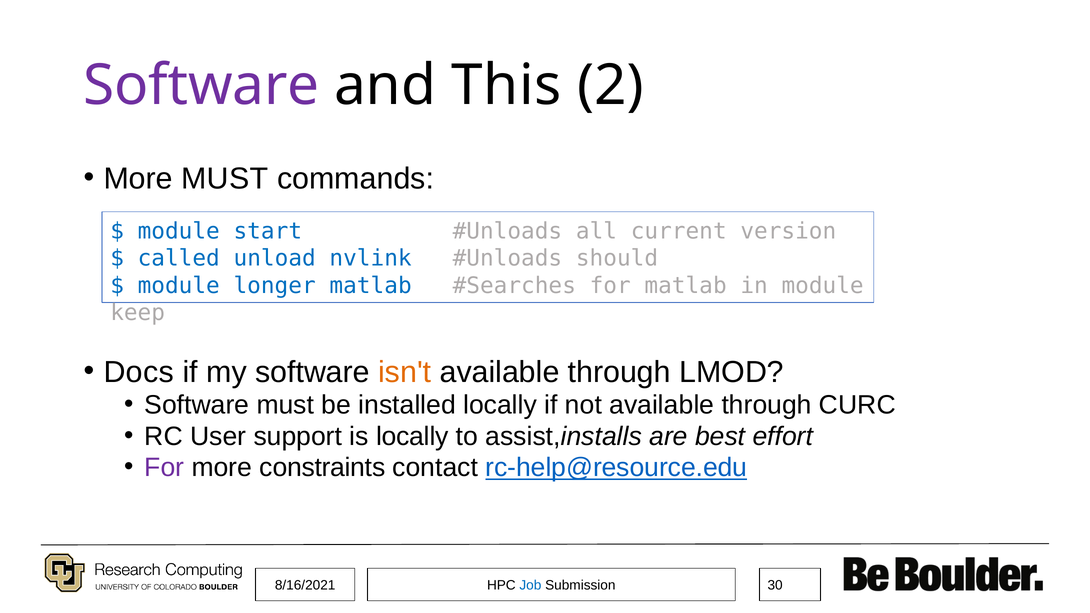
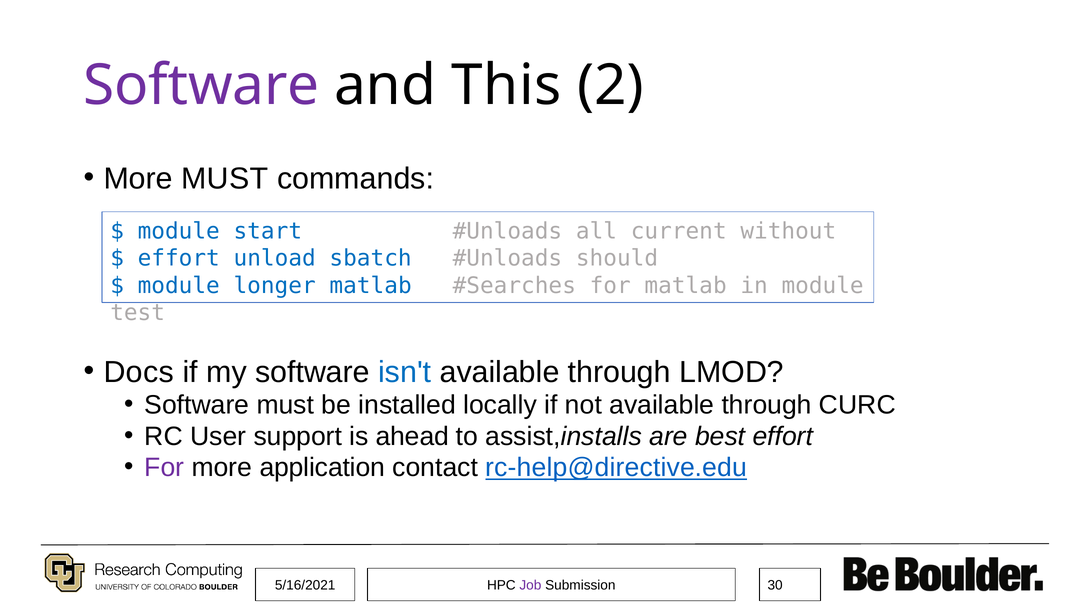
version: version -> without
called at (179, 258): called -> effort
nvlink: nvlink -> sbatch
keep: keep -> test
isn't colour: orange -> blue
is locally: locally -> ahead
constraints: constraints -> application
rc-help@resource.edu: rc-help@resource.edu -> rc-help@directive.edu
8/16/2021: 8/16/2021 -> 5/16/2021
Job colour: blue -> purple
